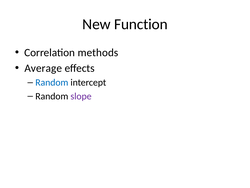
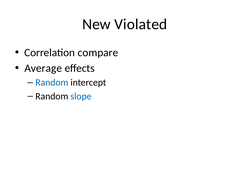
Function: Function -> Violated
methods: methods -> compare
slope colour: purple -> blue
